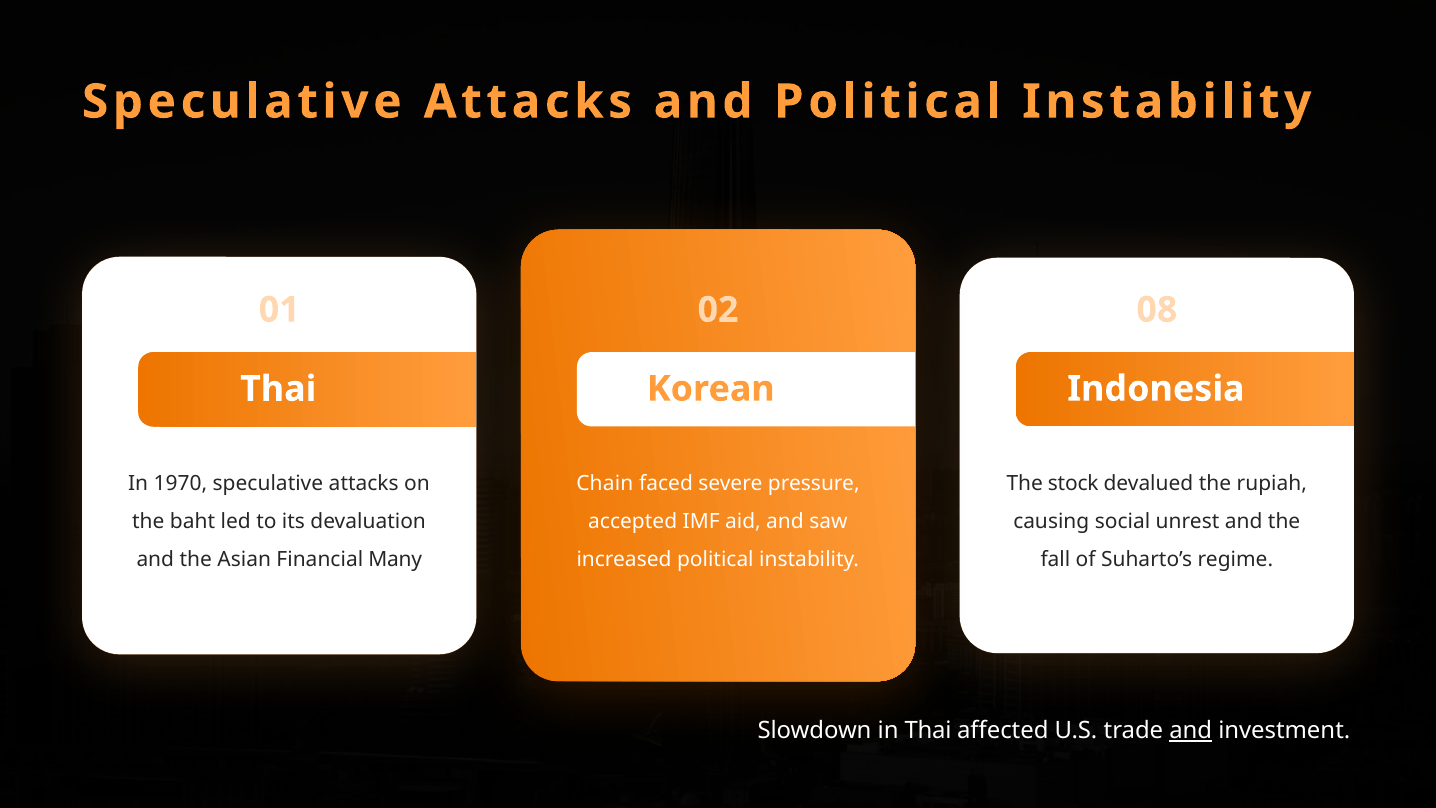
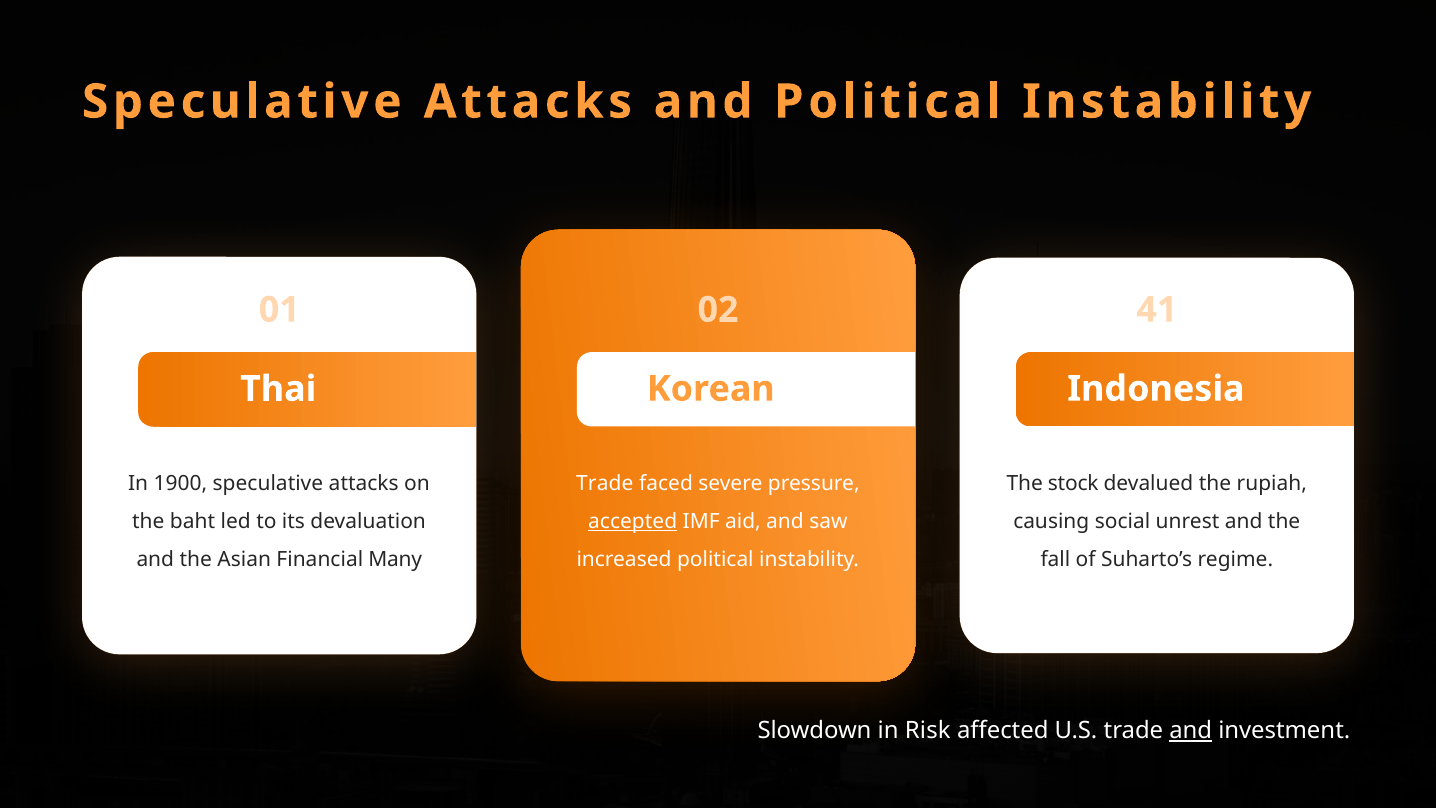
08: 08 -> 41
1970: 1970 -> 1900
Chain at (605, 484): Chain -> Trade
accepted underline: none -> present
in Thai: Thai -> Risk
